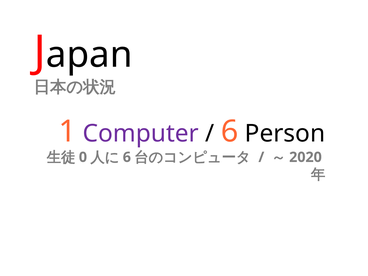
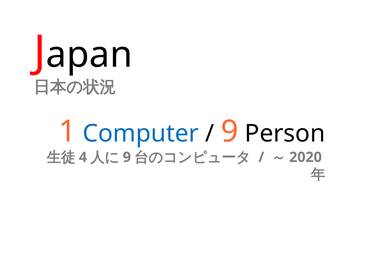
Computer colour: purple -> blue
6 at (230, 131): 6 -> 9
0: 0 -> 4
6 at (127, 157): 6 -> 9
